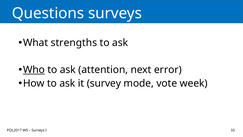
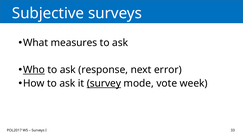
Questions: Questions -> Subjective
strengths: strengths -> measures
attention: attention -> response
survey underline: none -> present
